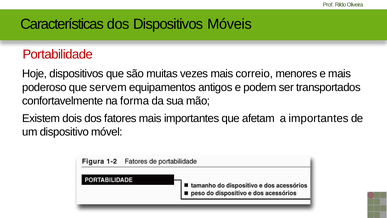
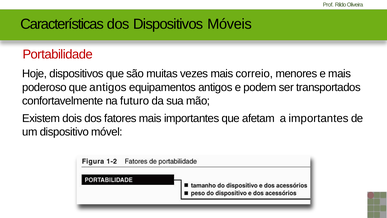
que servem: servem -> antigos
forma: forma -> futuro
